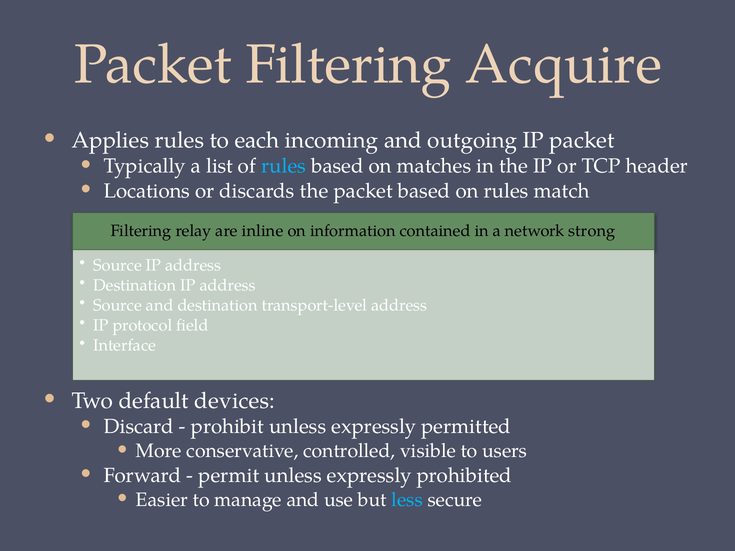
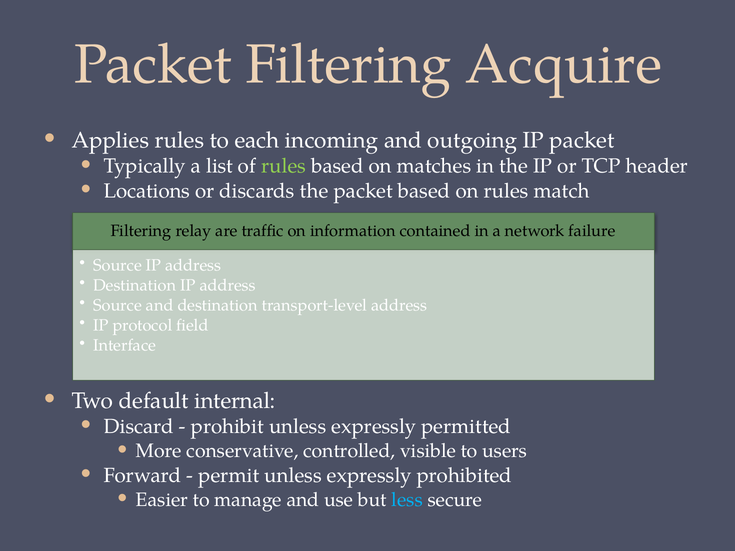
rules at (284, 166) colour: light blue -> light green
inline: inline -> traffic
strong: strong -> failure
devices: devices -> internal
